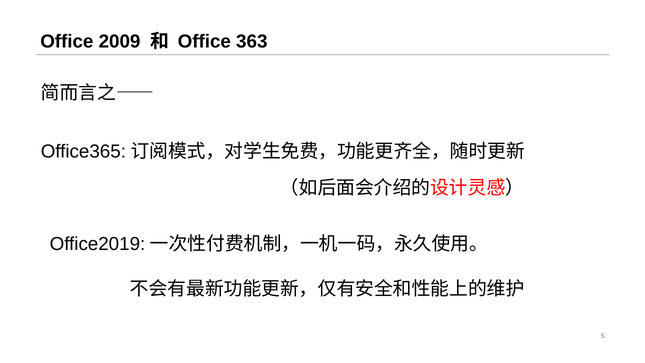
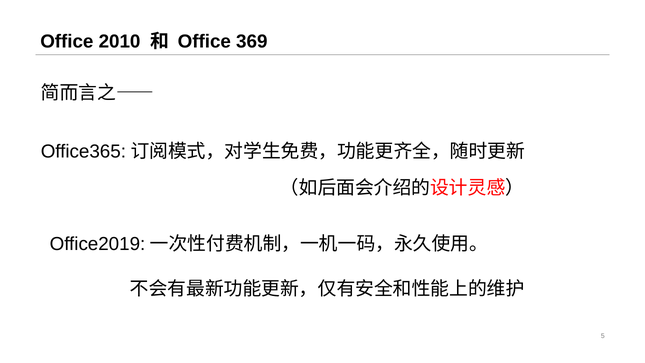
2009: 2009 -> 2010
363: 363 -> 369
